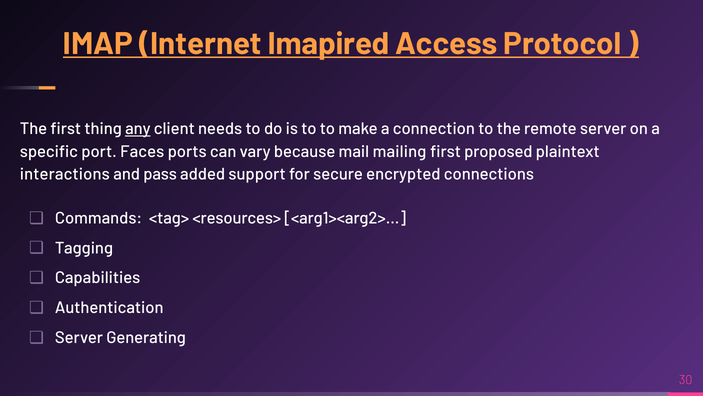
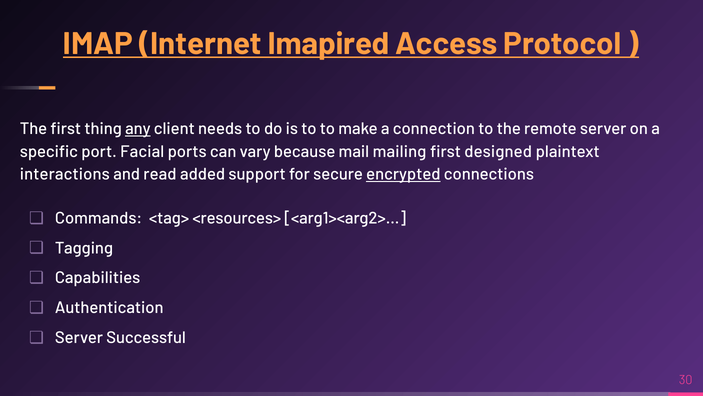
Faces: Faces -> Facial
proposed: proposed -> designed
pass: pass -> read
encrypted underline: none -> present
Generating: Generating -> Successful
